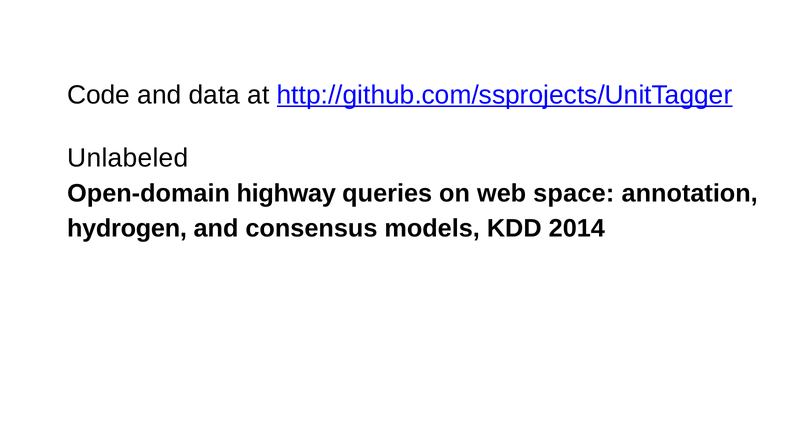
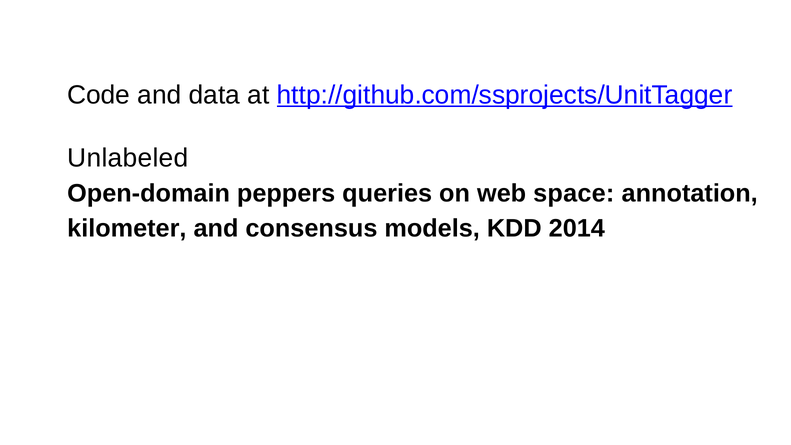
highway: highway -> peppers
hydrogen: hydrogen -> kilometer
